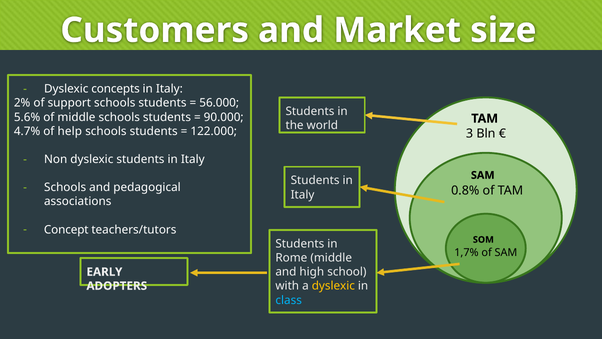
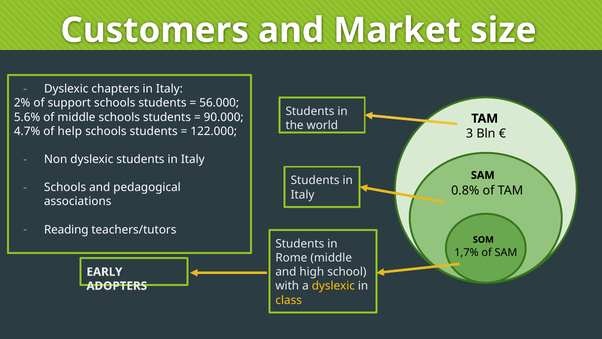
concepts: concepts -> chapters
Concept: Concept -> Reading
class colour: light blue -> yellow
